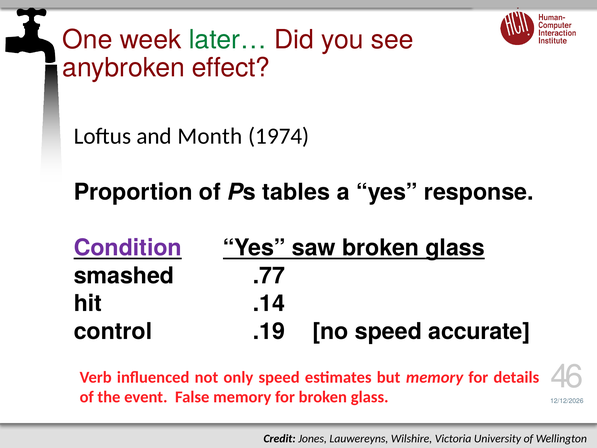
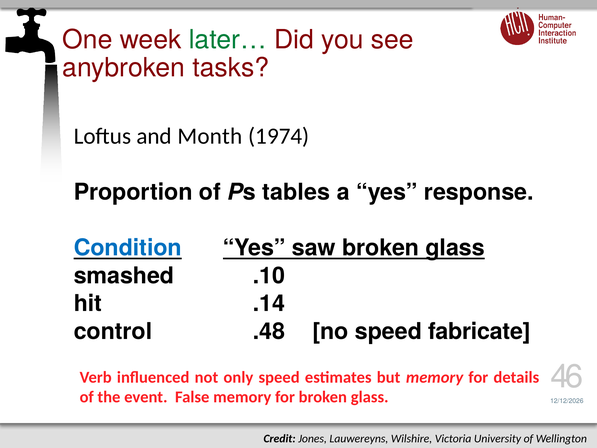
effect: effect -> tasks
Condition colour: purple -> blue
.77: .77 -> .10
.19: .19 -> .48
accurate: accurate -> fabricate
